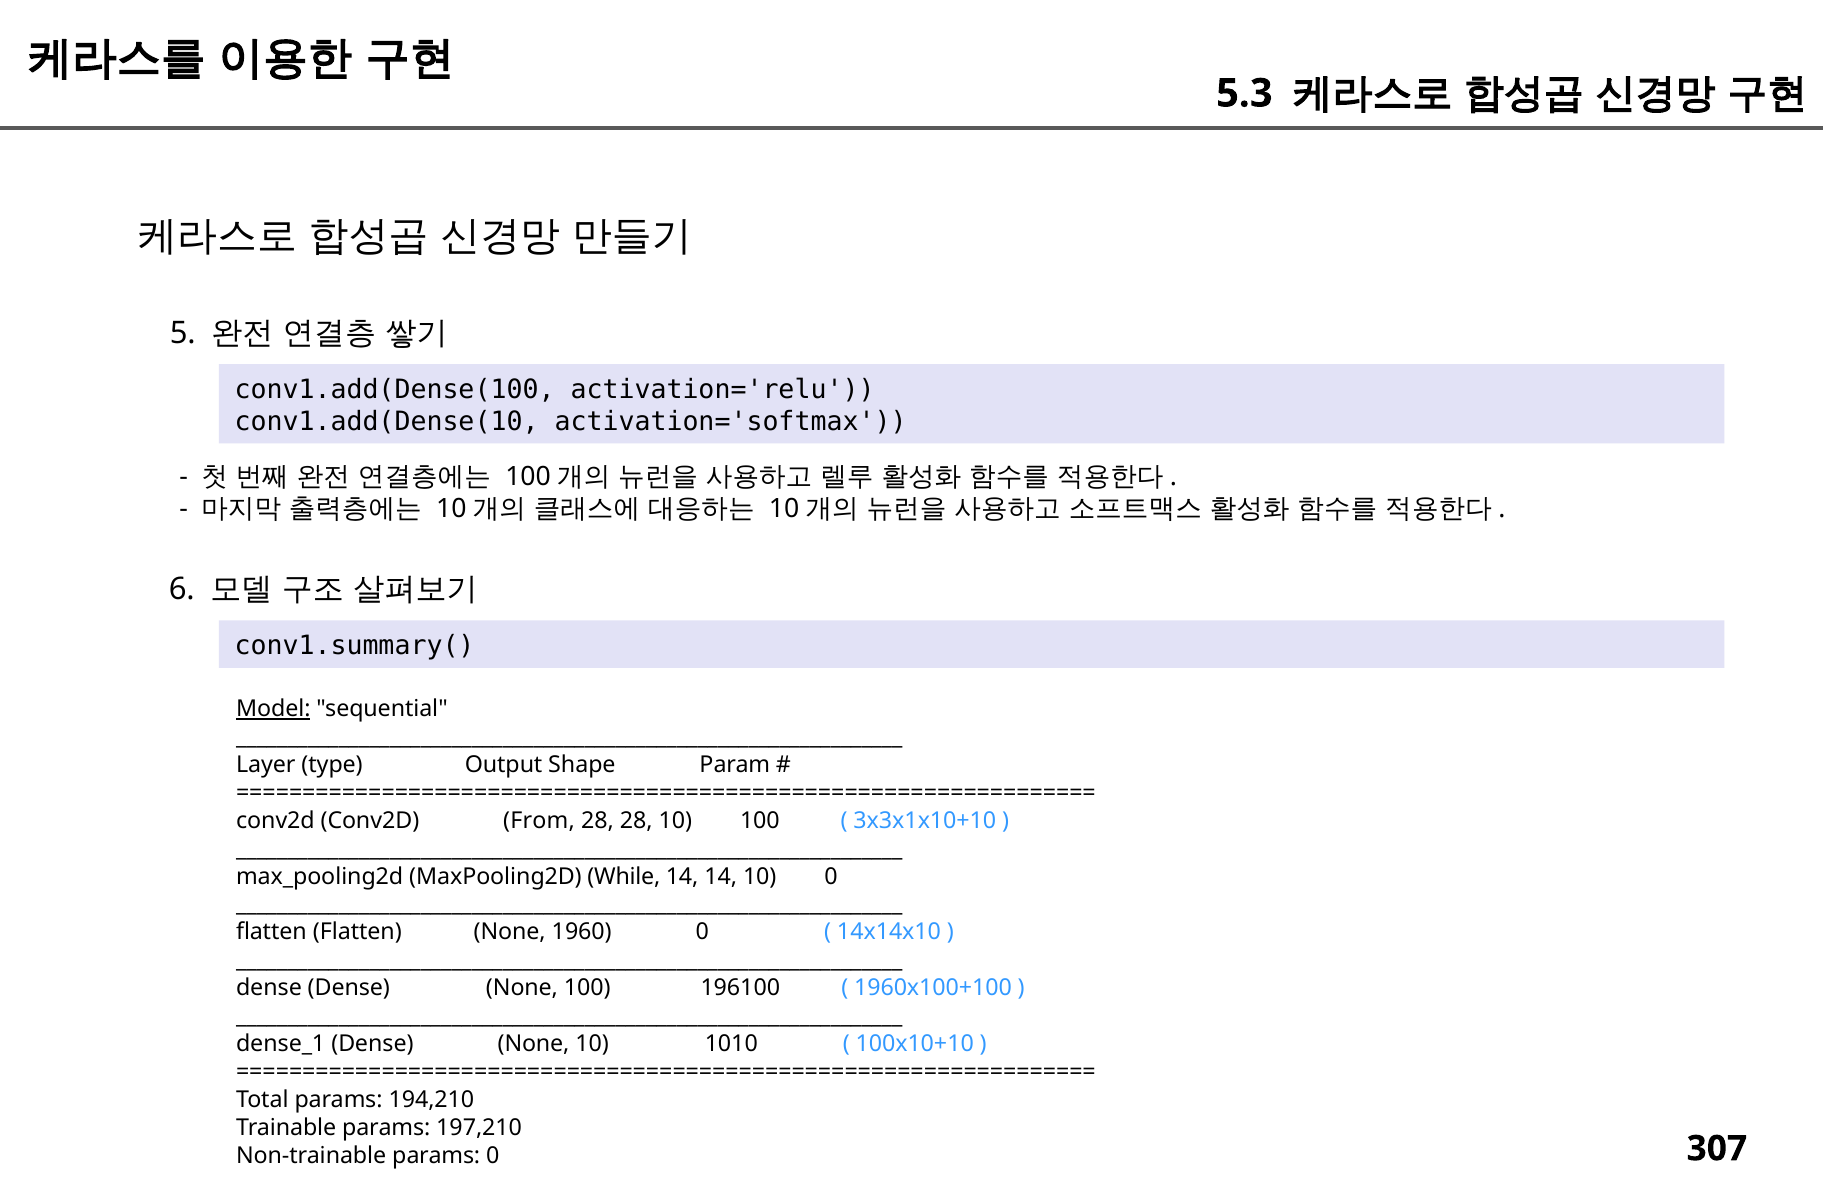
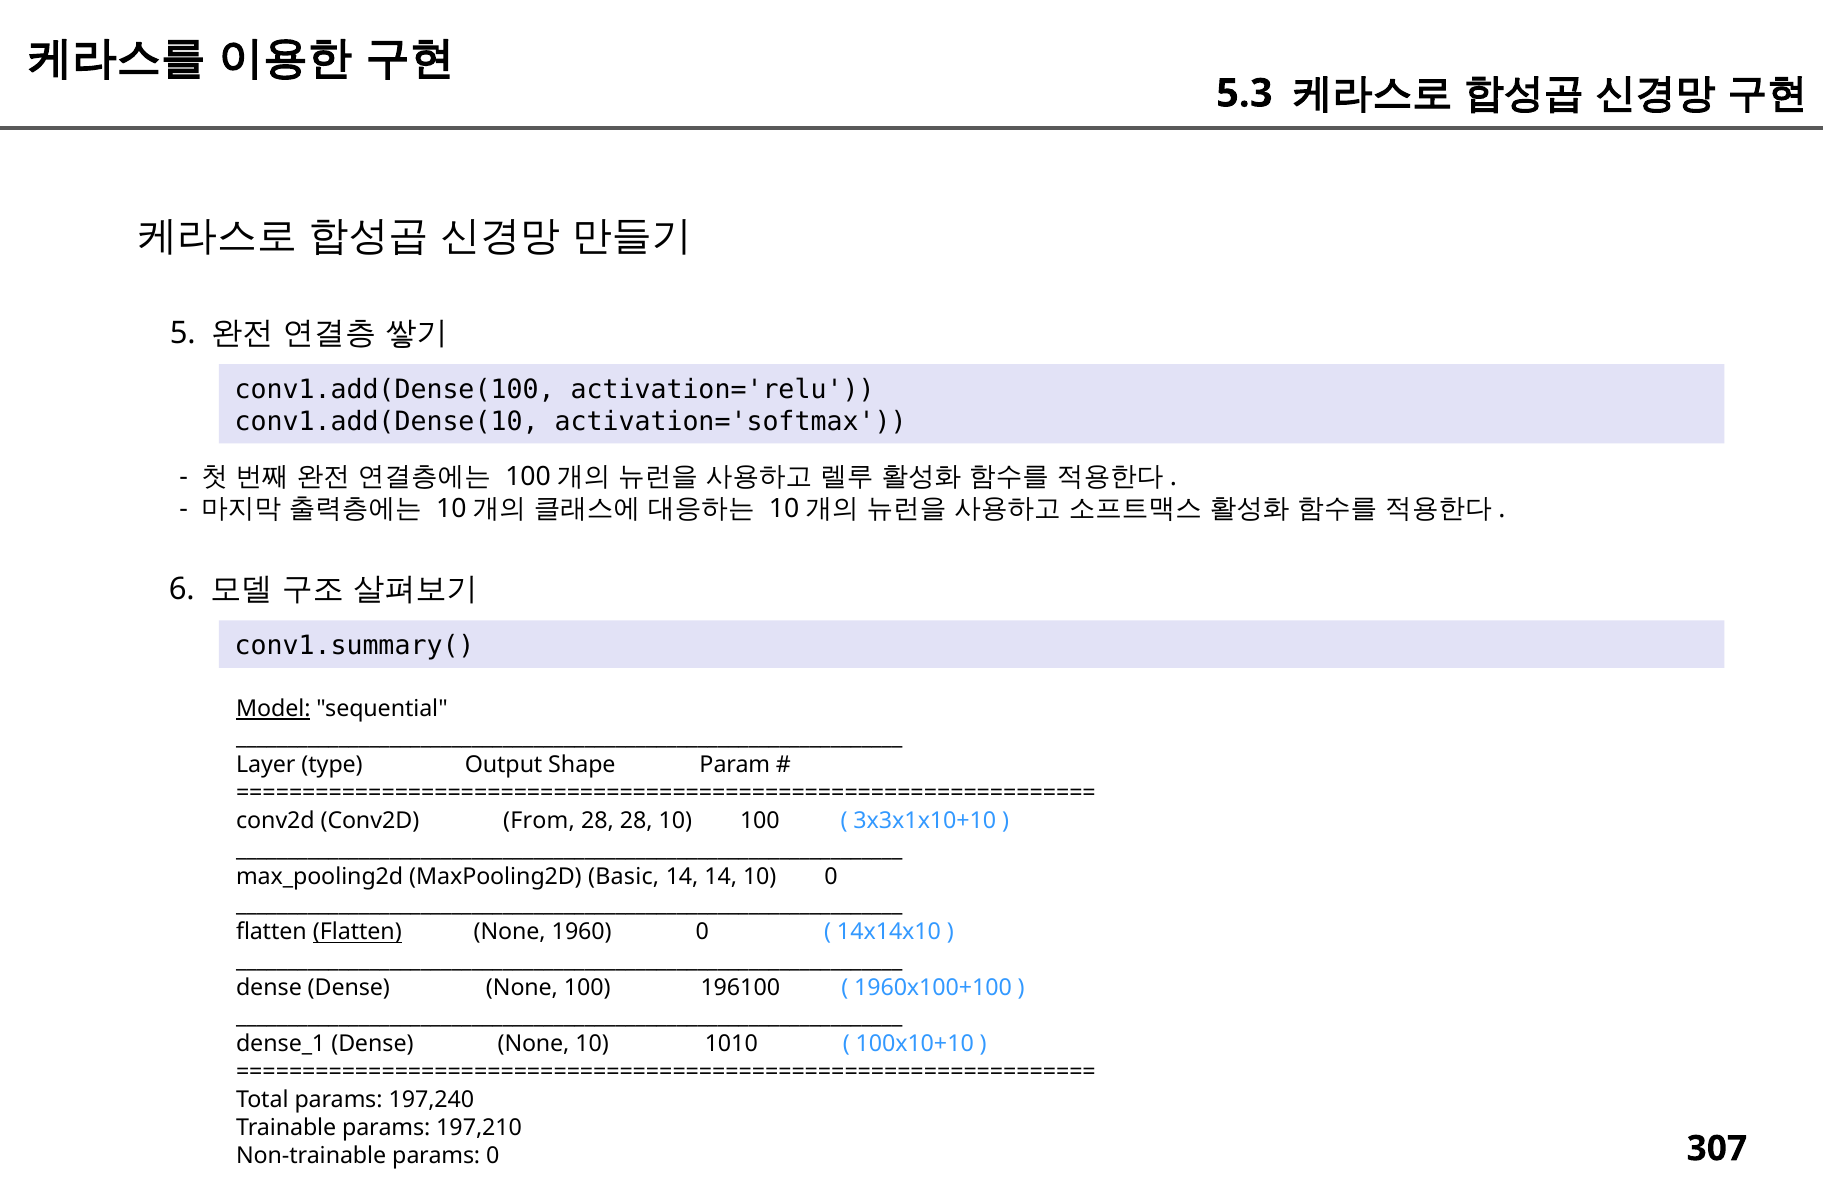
While: While -> Basic
Flatten at (357, 933) underline: none -> present
194,210: 194,210 -> 197,240
